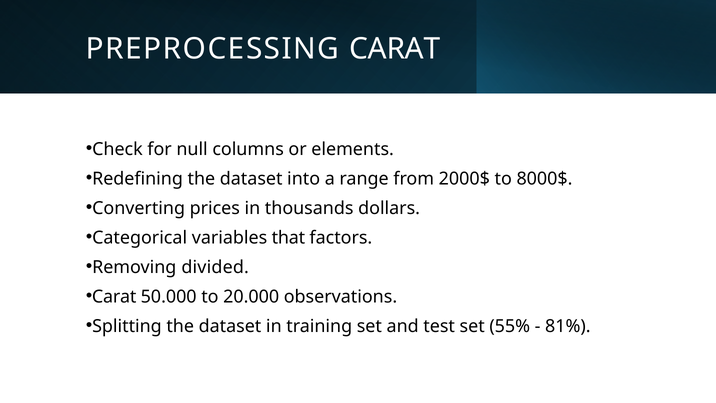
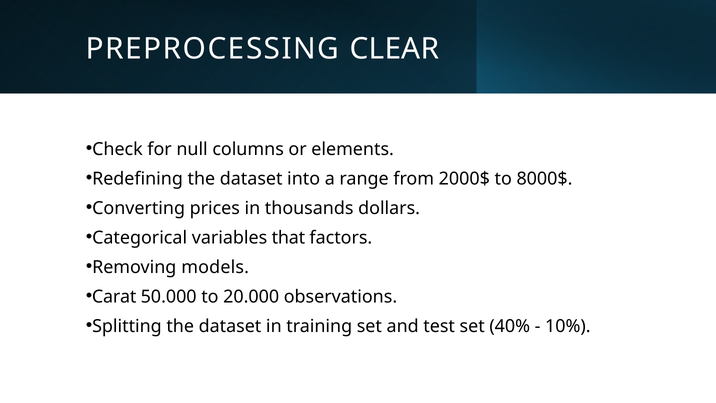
PREPROCESSING CARAT: CARAT -> CLEAR
divided: divided -> models
55%: 55% -> 40%
81%: 81% -> 10%
